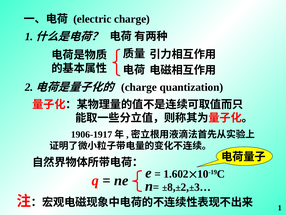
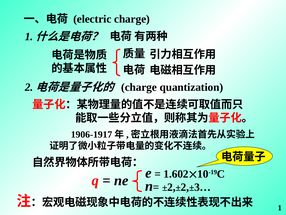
8 at (171, 187): 8 -> 2
